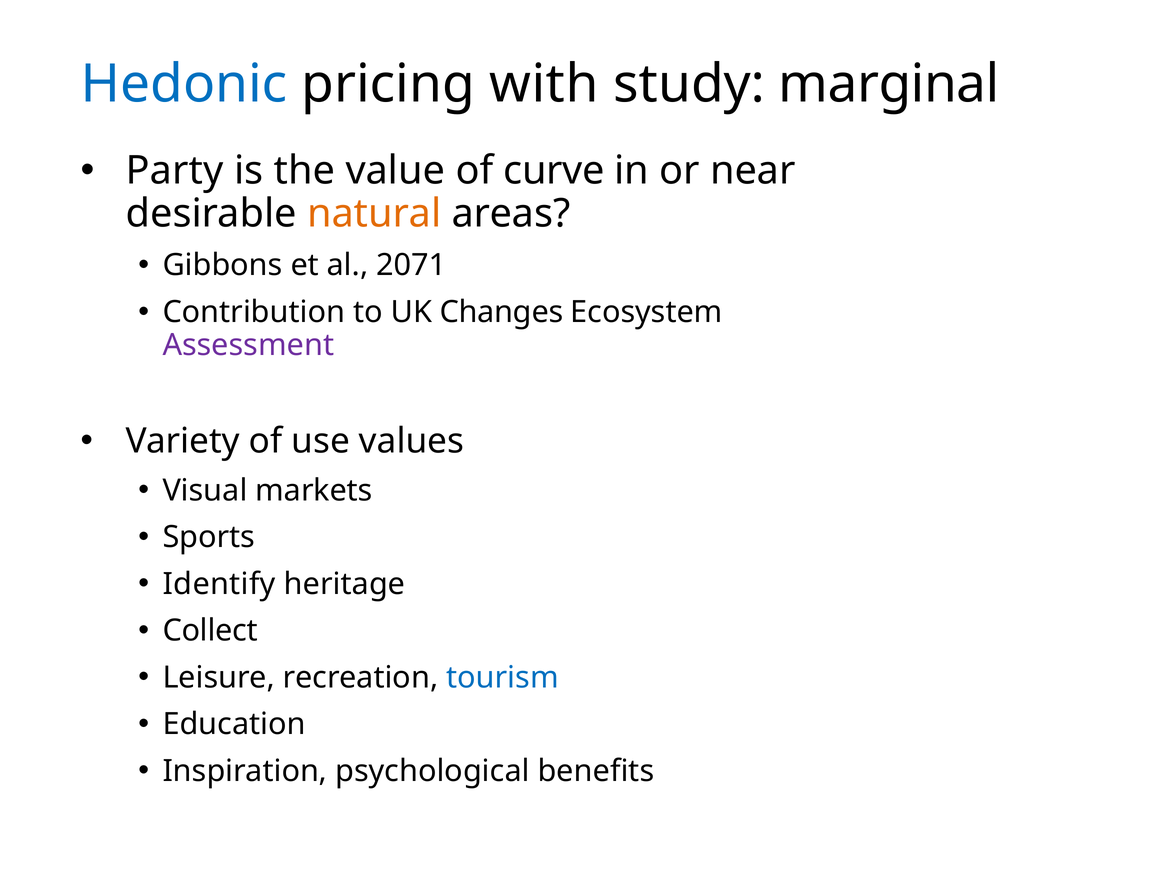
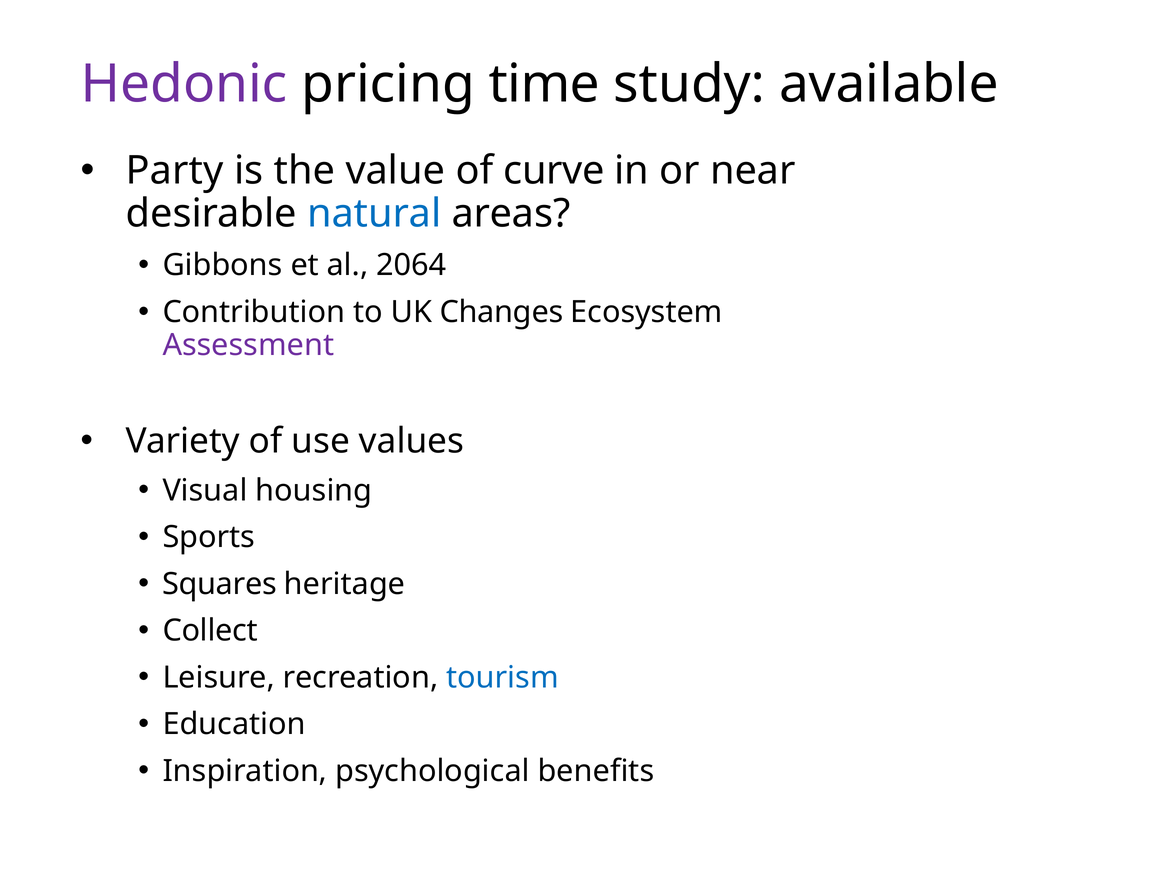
Hedonic colour: blue -> purple
with: with -> time
marginal: marginal -> available
natural colour: orange -> blue
2071: 2071 -> 2064
markets: markets -> housing
Identify: Identify -> Squares
